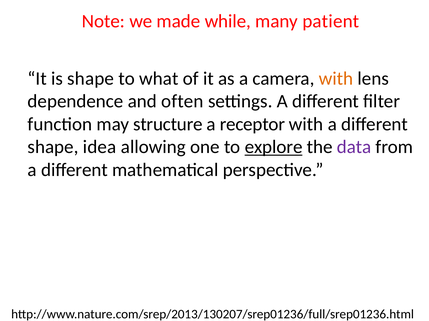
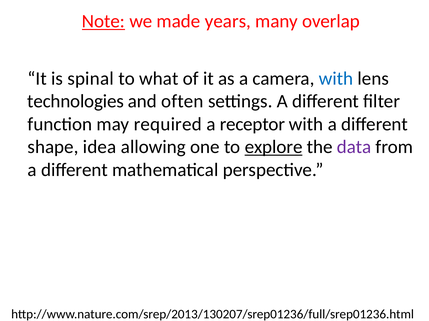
Note underline: none -> present
while: while -> years
patient: patient -> overlap
is shape: shape -> spinal
with at (336, 79) colour: orange -> blue
dependence: dependence -> technologies
structure: structure -> required
